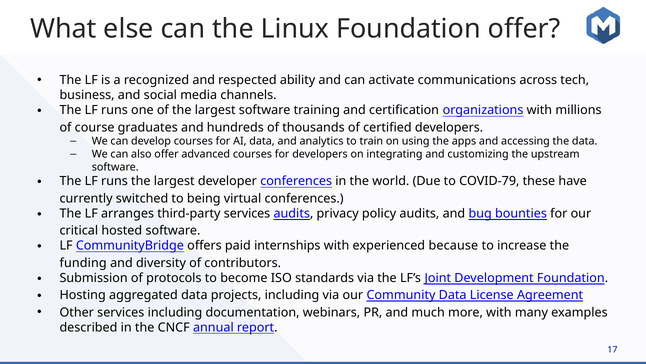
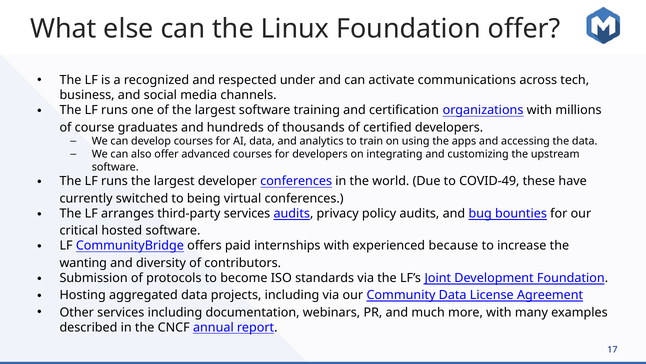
ability: ability -> under
COVID-79: COVID-79 -> COVID-49
funding: funding -> wanting
